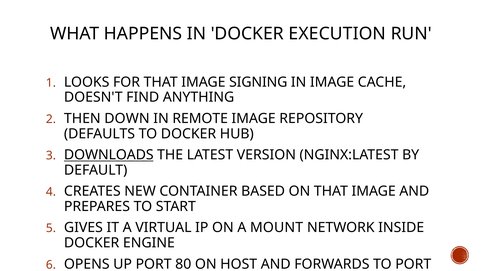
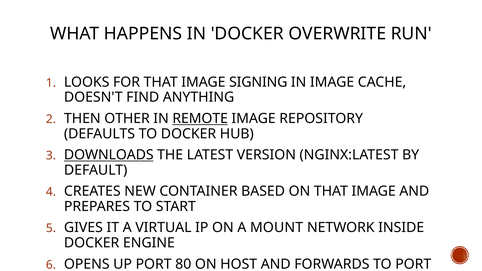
EXECUTION: EXECUTION -> OVERWRITE
DOWN: DOWN -> OTHER
REMOTE underline: none -> present
